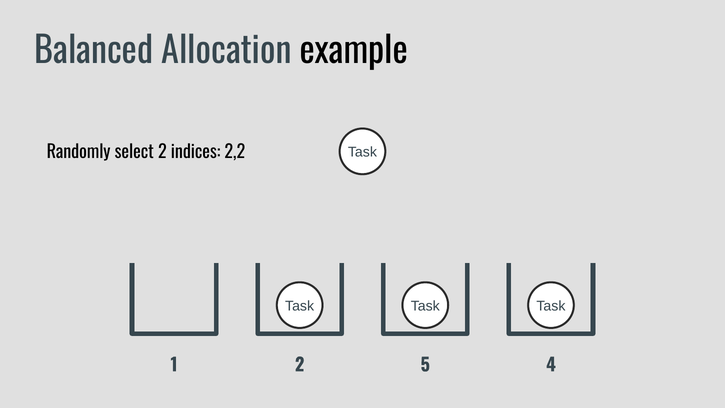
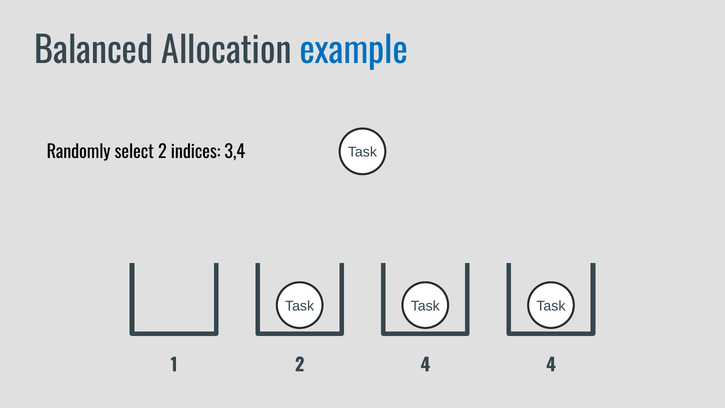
example colour: black -> blue
2,2: 2,2 -> 3,4
2 5: 5 -> 4
